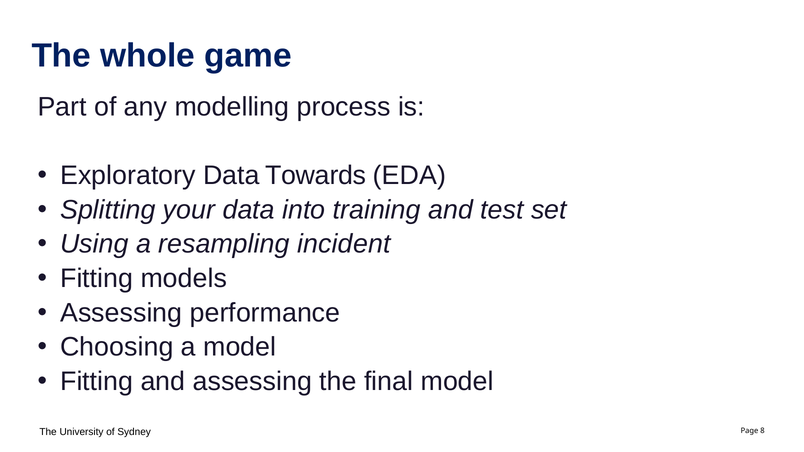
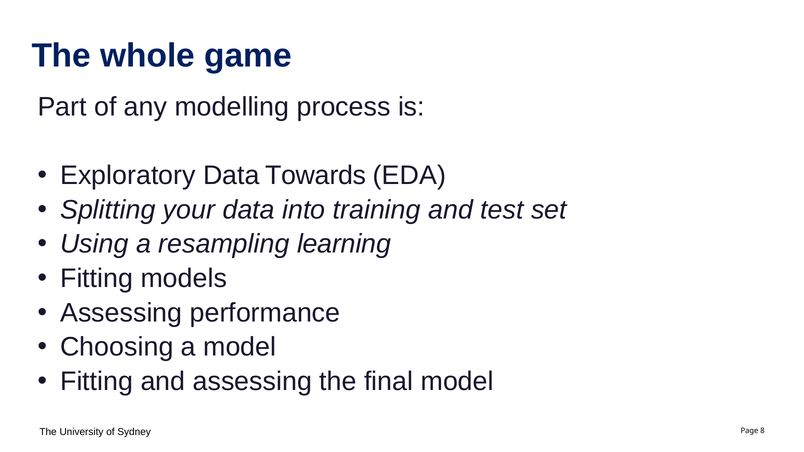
incident: incident -> learning
